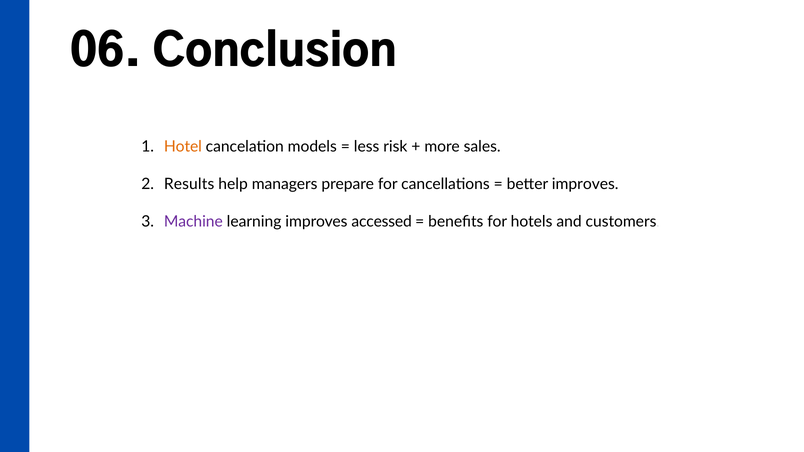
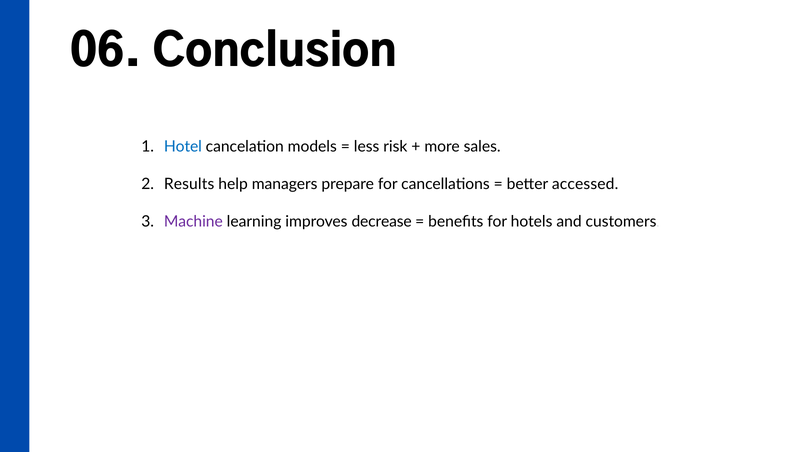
Hotel colour: orange -> blue
better improves: improves -> accessed
accessed: accessed -> decrease
